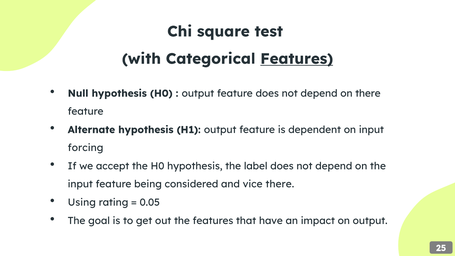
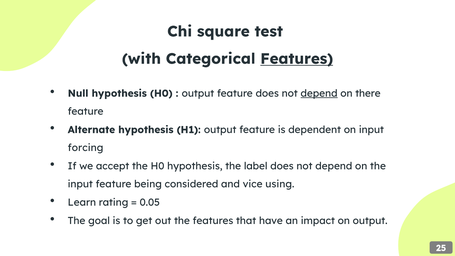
depend at (319, 93) underline: none -> present
vice there: there -> using
Using: Using -> Learn
